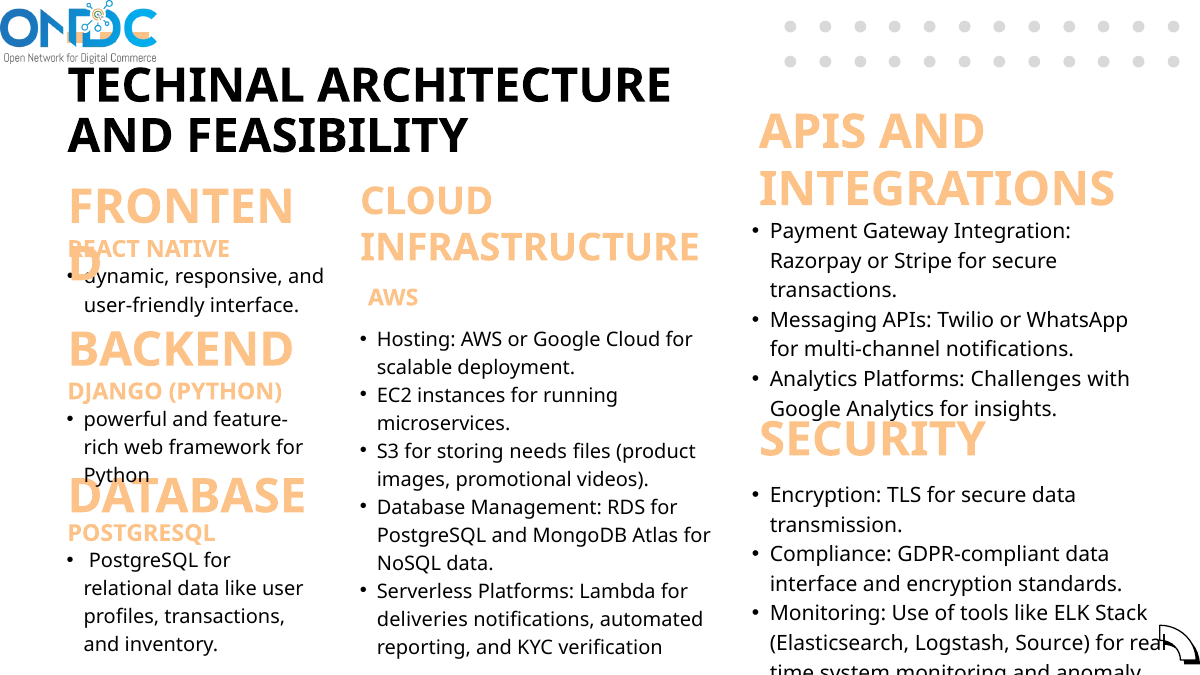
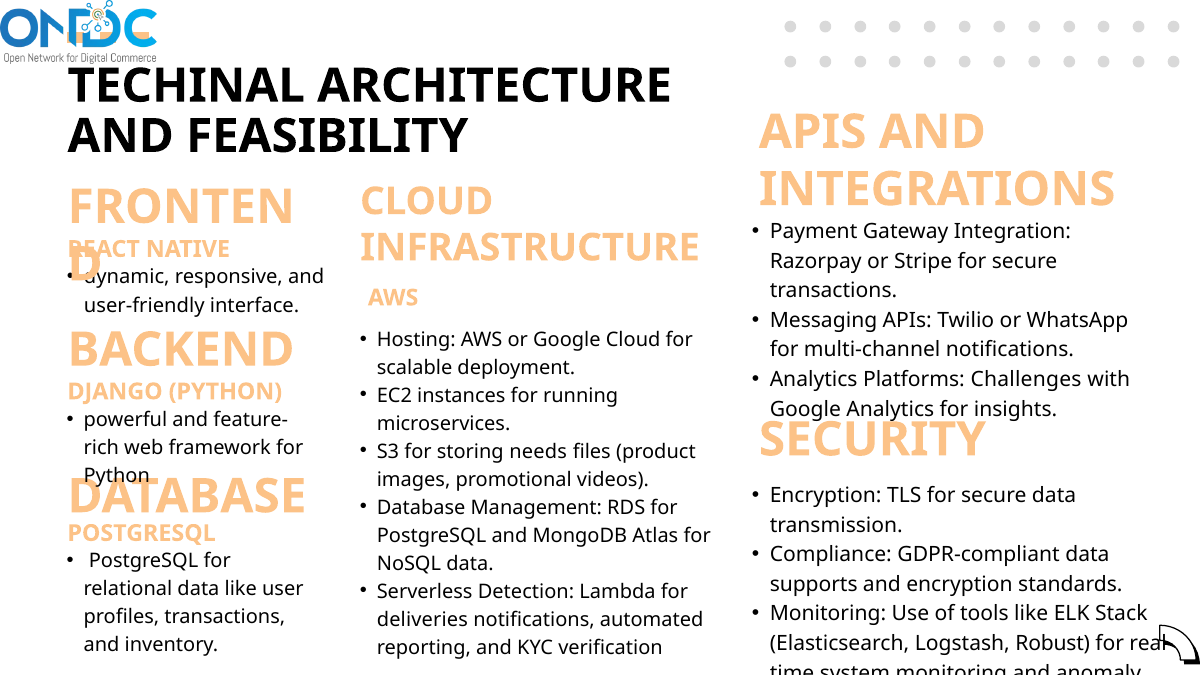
interface at (814, 584): interface -> supports
Serverless Platforms: Platforms -> Detection
Source: Source -> Robust
